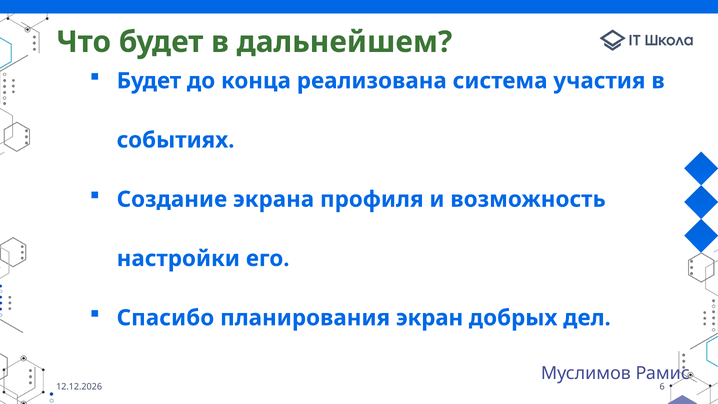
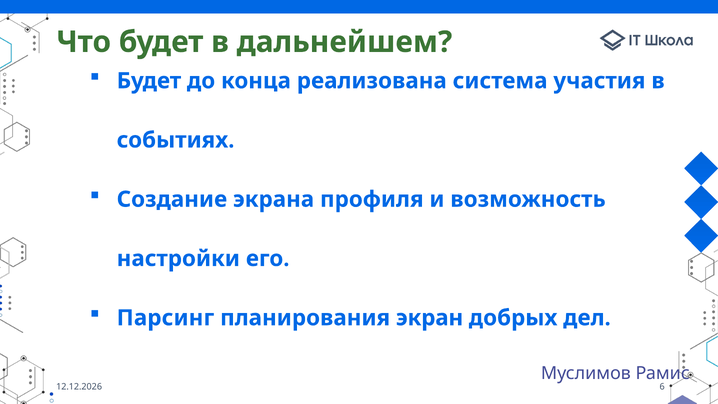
Спасибо: Спасибо -> Парсинг
